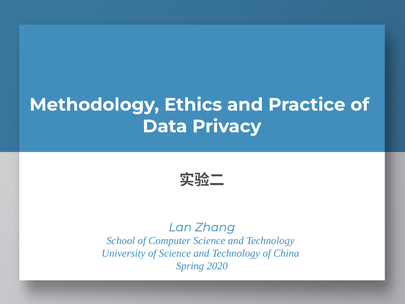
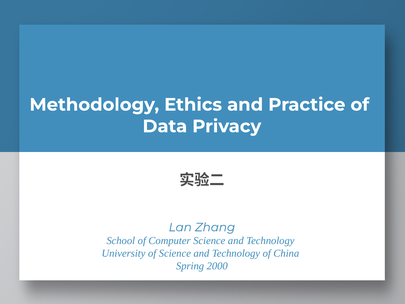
2020: 2020 -> 2000
